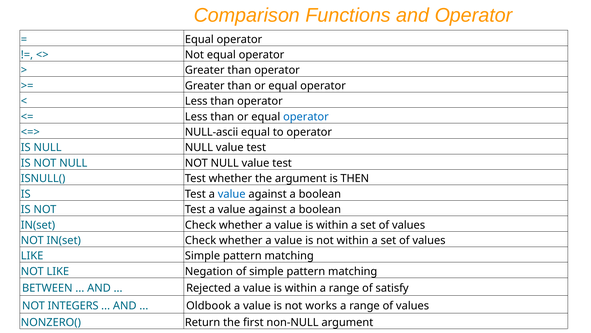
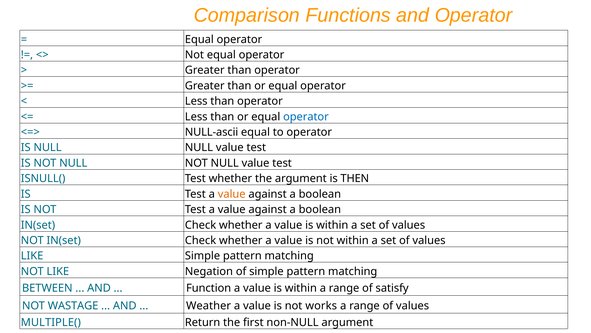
value at (232, 194) colour: blue -> orange
Rejected: Rejected -> Function
INTEGERS: INTEGERS -> WASTAGE
Oldbook: Oldbook -> Weather
NONZERO(: NONZERO( -> MULTIPLE(
